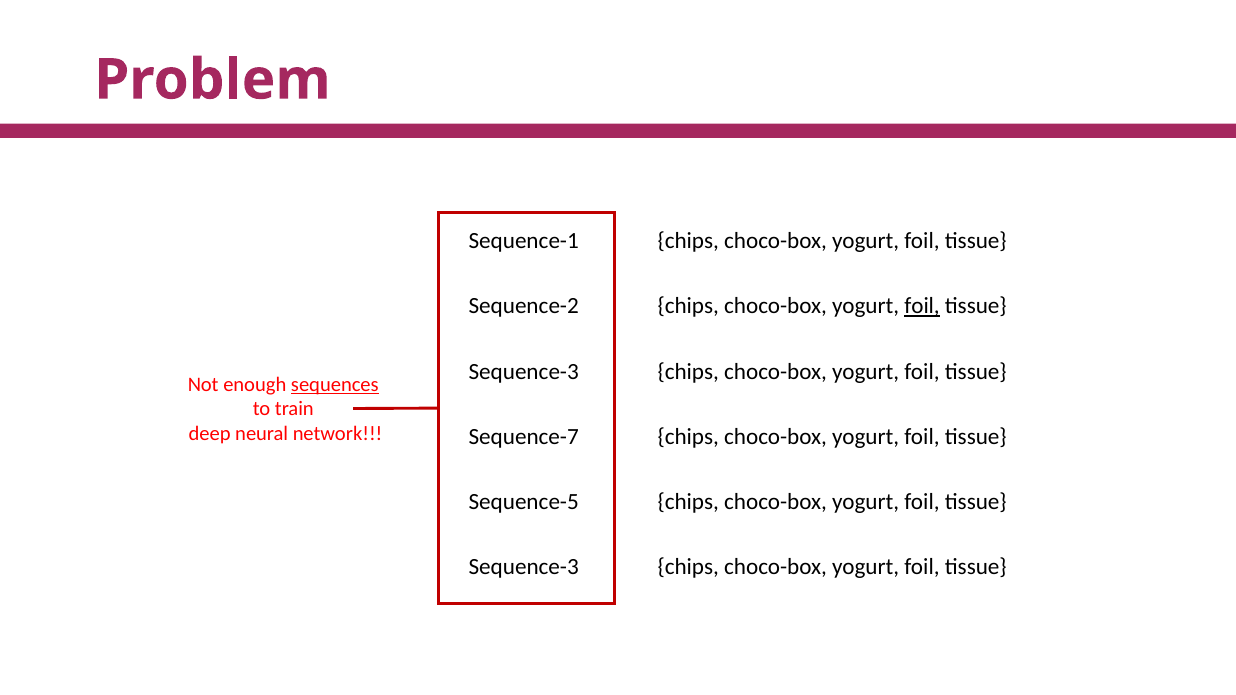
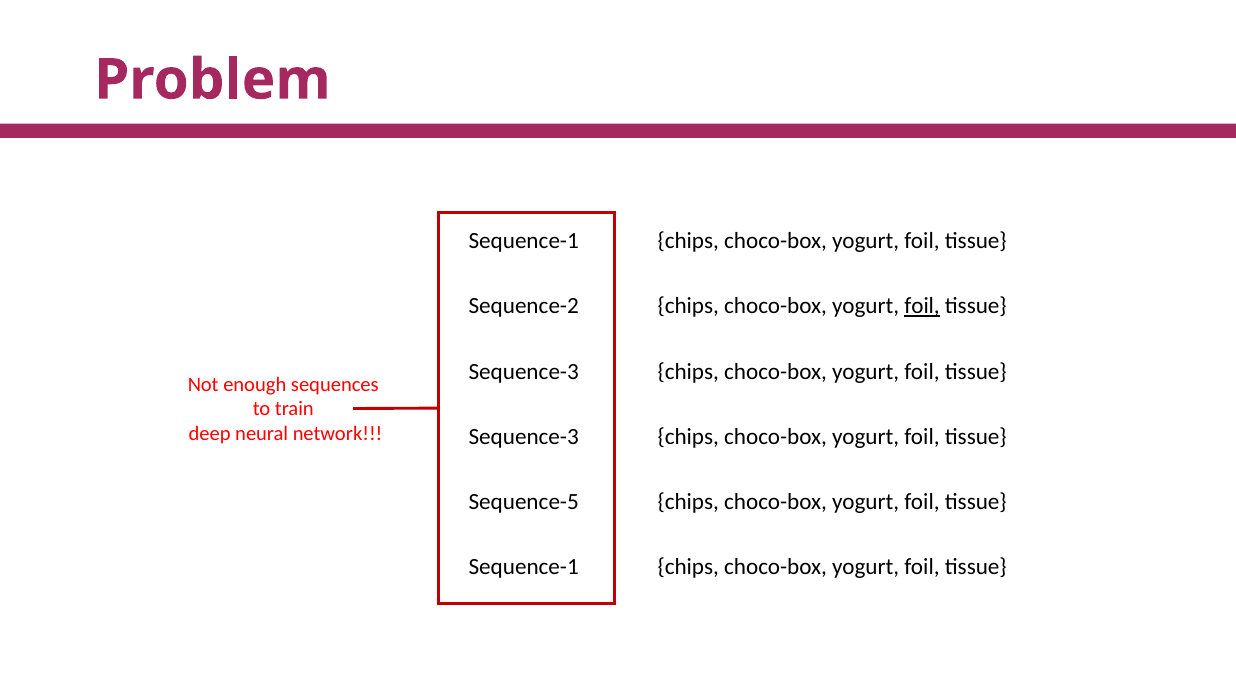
sequences underline: present -> none
Sequence-7 at (524, 437): Sequence-7 -> Sequence-3
Sequence-3 at (524, 567): Sequence-3 -> Sequence-1
